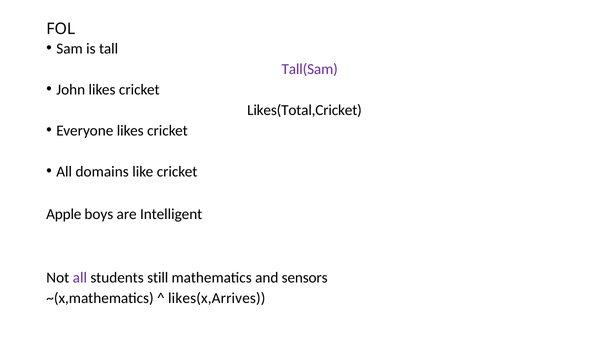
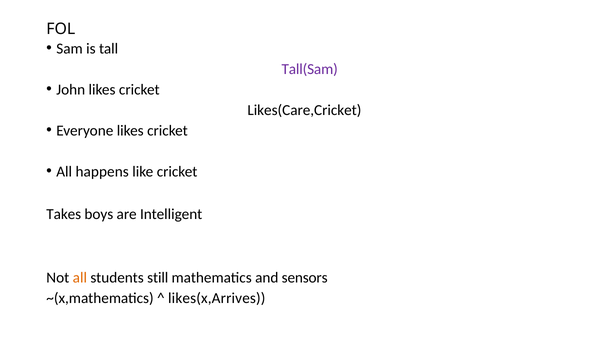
Likes(Total,Cricket: Likes(Total,Cricket -> Likes(Care,Cricket
domains: domains -> happens
Apple: Apple -> Takes
all at (80, 277) colour: purple -> orange
